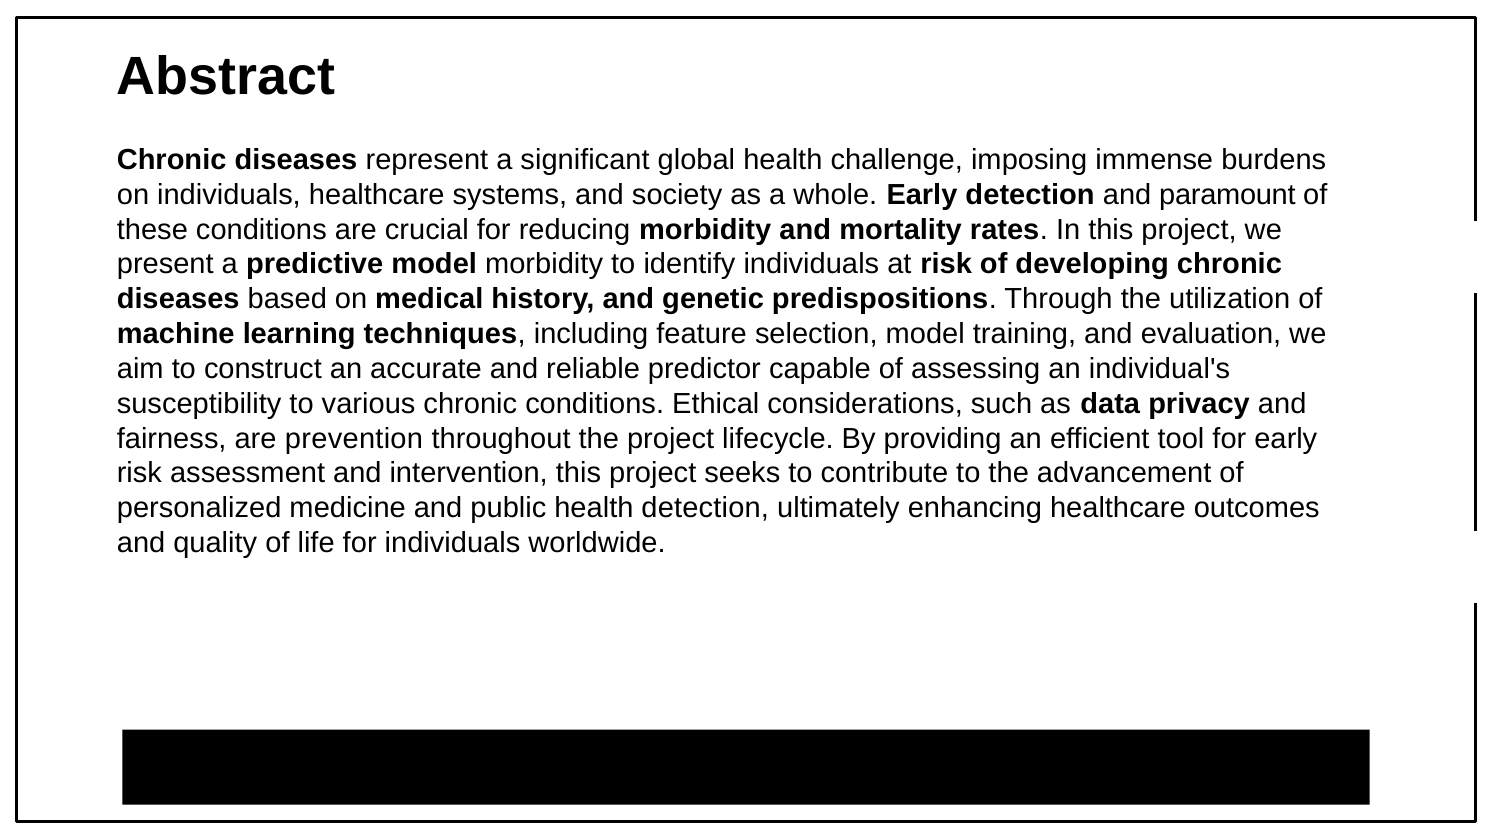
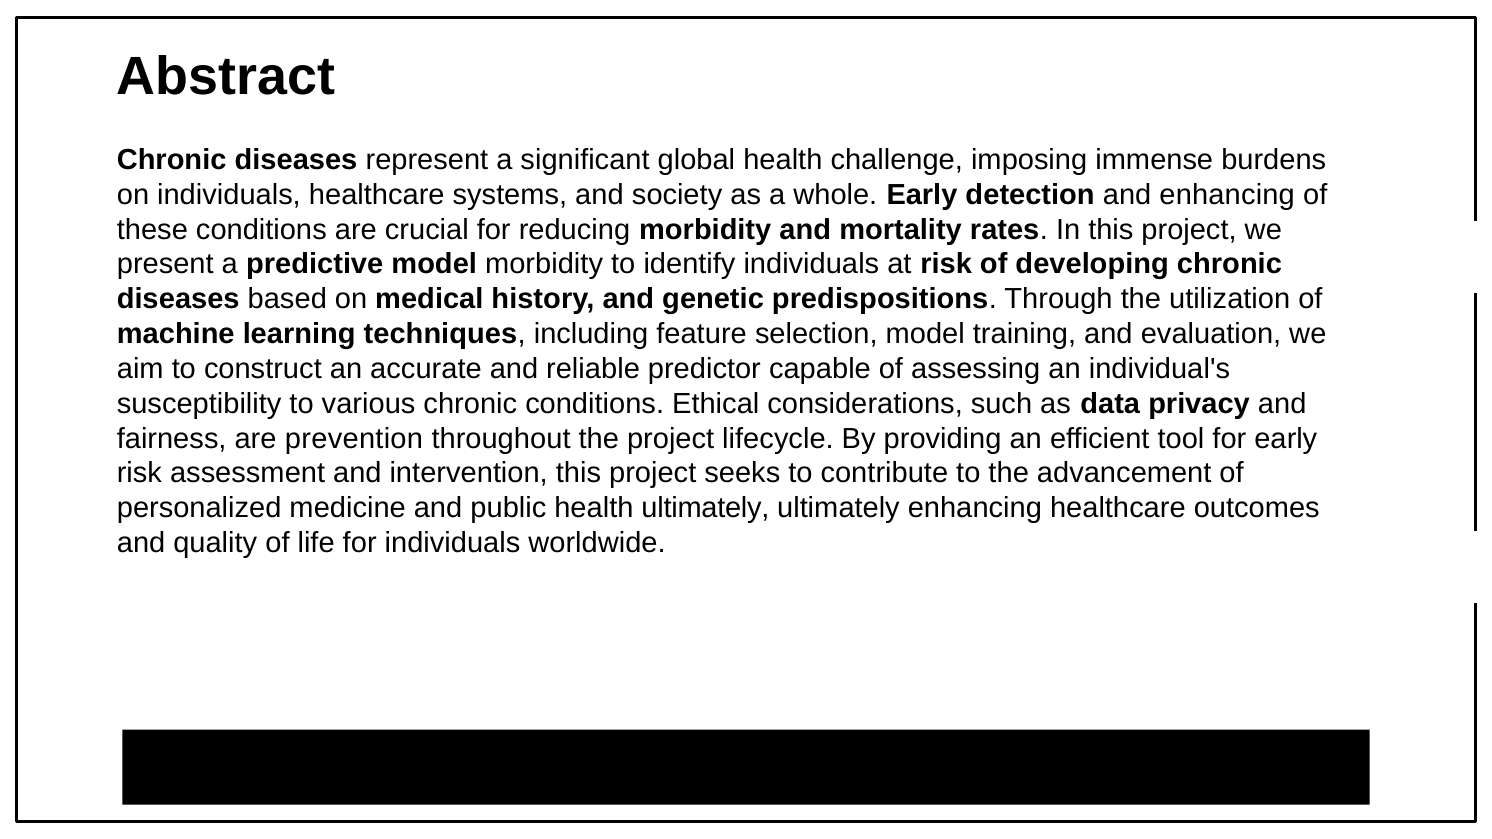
and paramount: paramount -> enhancing
health detection: detection -> ultimately
